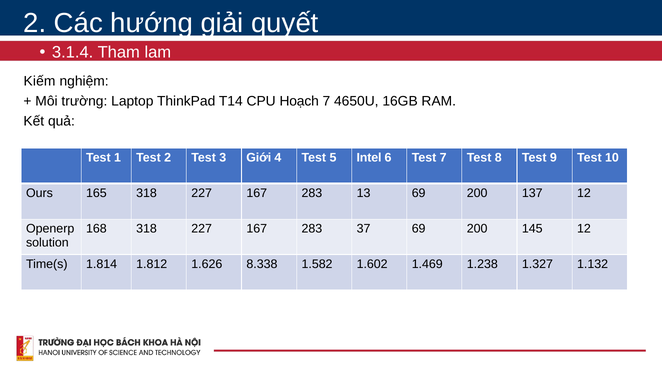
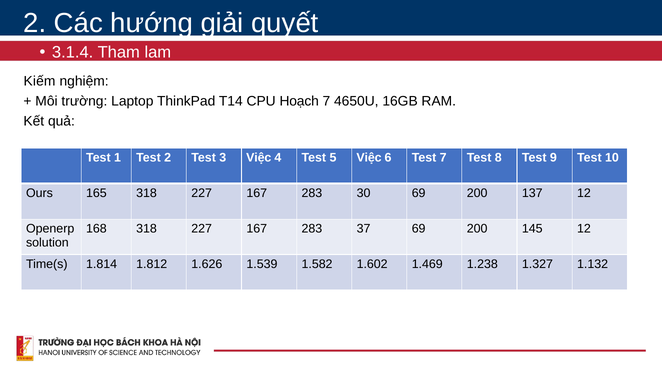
3 Giới: Giới -> Việc
5 Intel: Intel -> Việc
13: 13 -> 30
8.338: 8.338 -> 1.539
